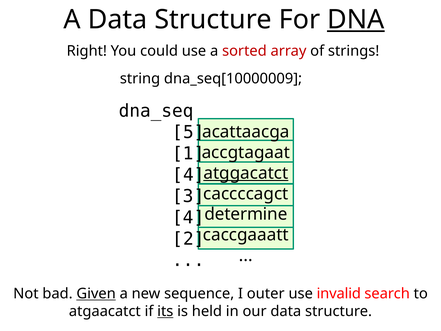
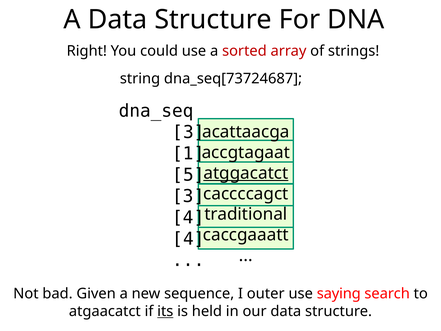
DNA underline: present -> none
dna_seq[10000009: dna_seq[10000009 -> dna_seq[73724687
5 at (188, 132): 5 -> 3
4 at (188, 175): 4 -> 5
determine: determine -> traditional
2 at (188, 239): 2 -> 4
Given underline: present -> none
invalid: invalid -> saying
